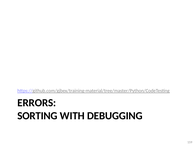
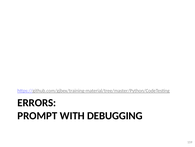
SORTING: SORTING -> PROMPT
